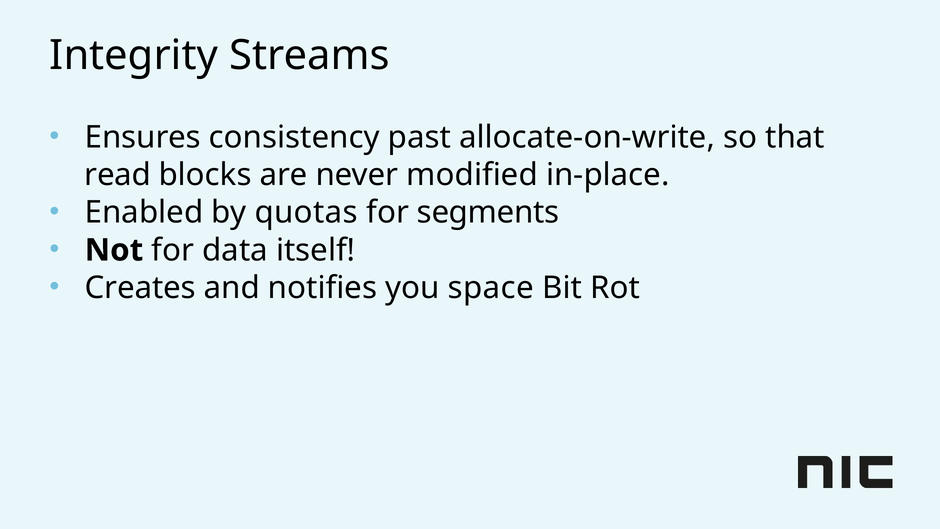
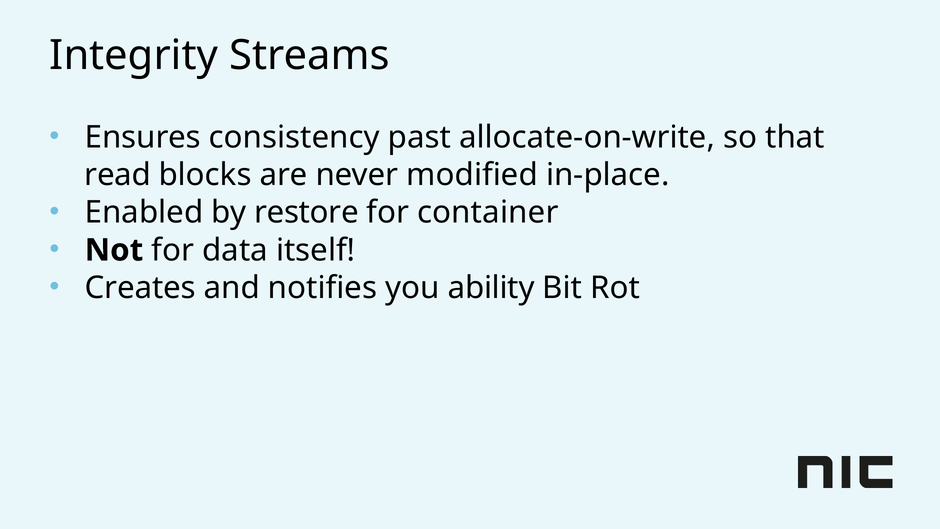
quotas: quotas -> restore
segments: segments -> container
space: space -> ability
